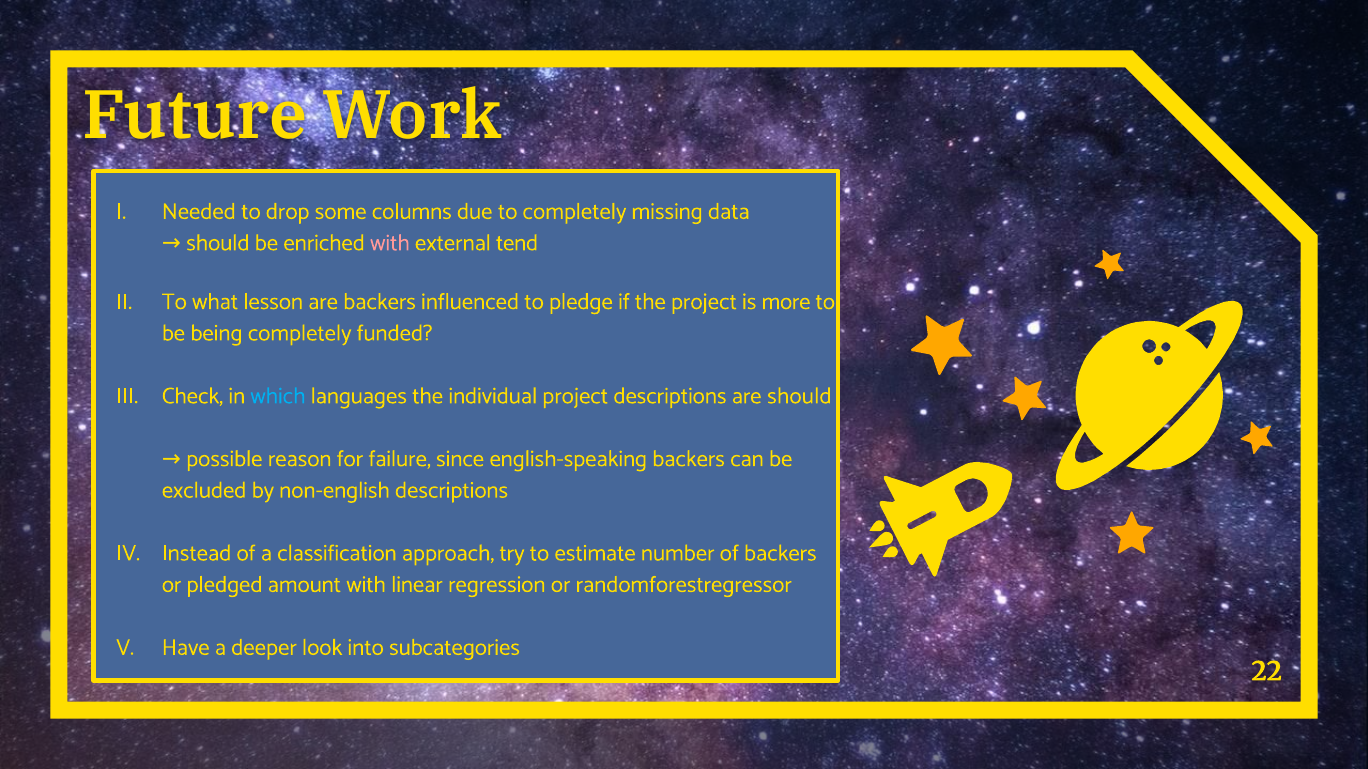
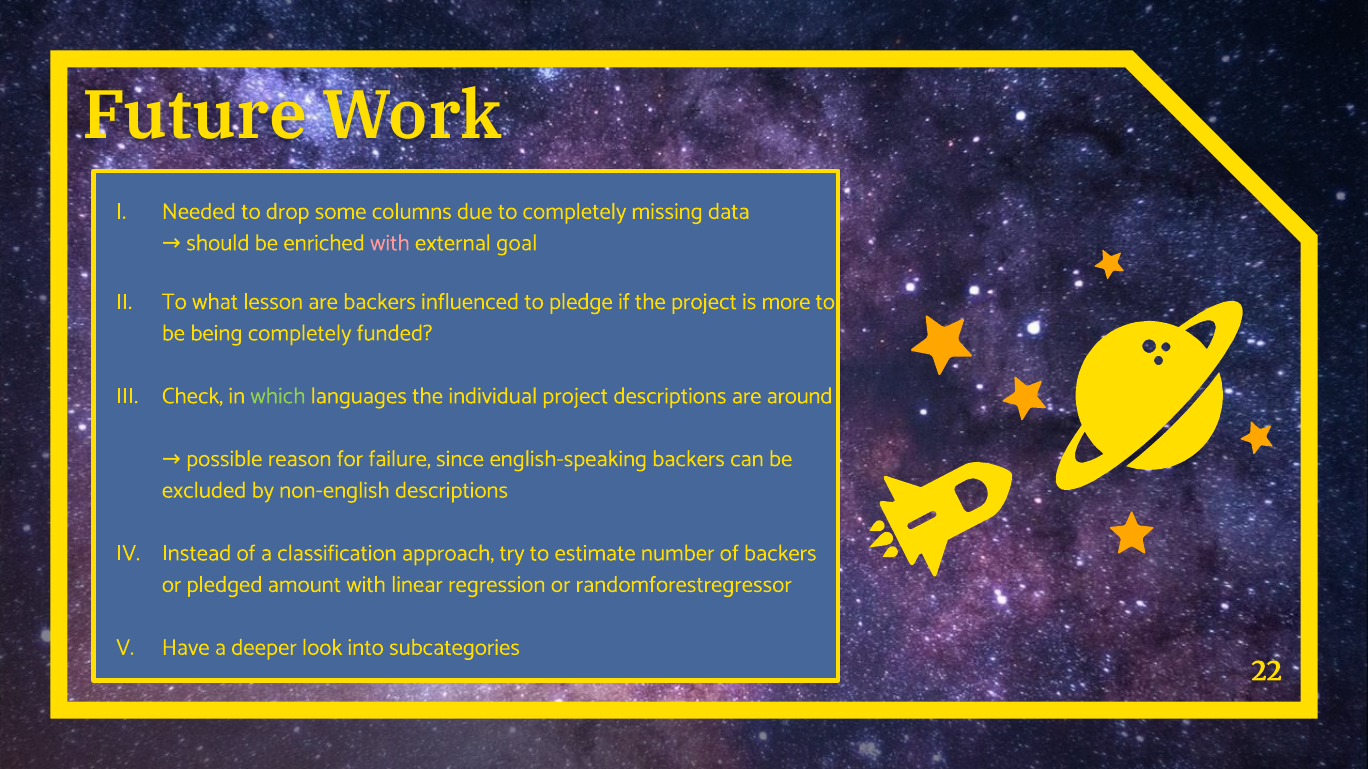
tend: tend -> goal
which colour: light blue -> light green
are should: should -> around
